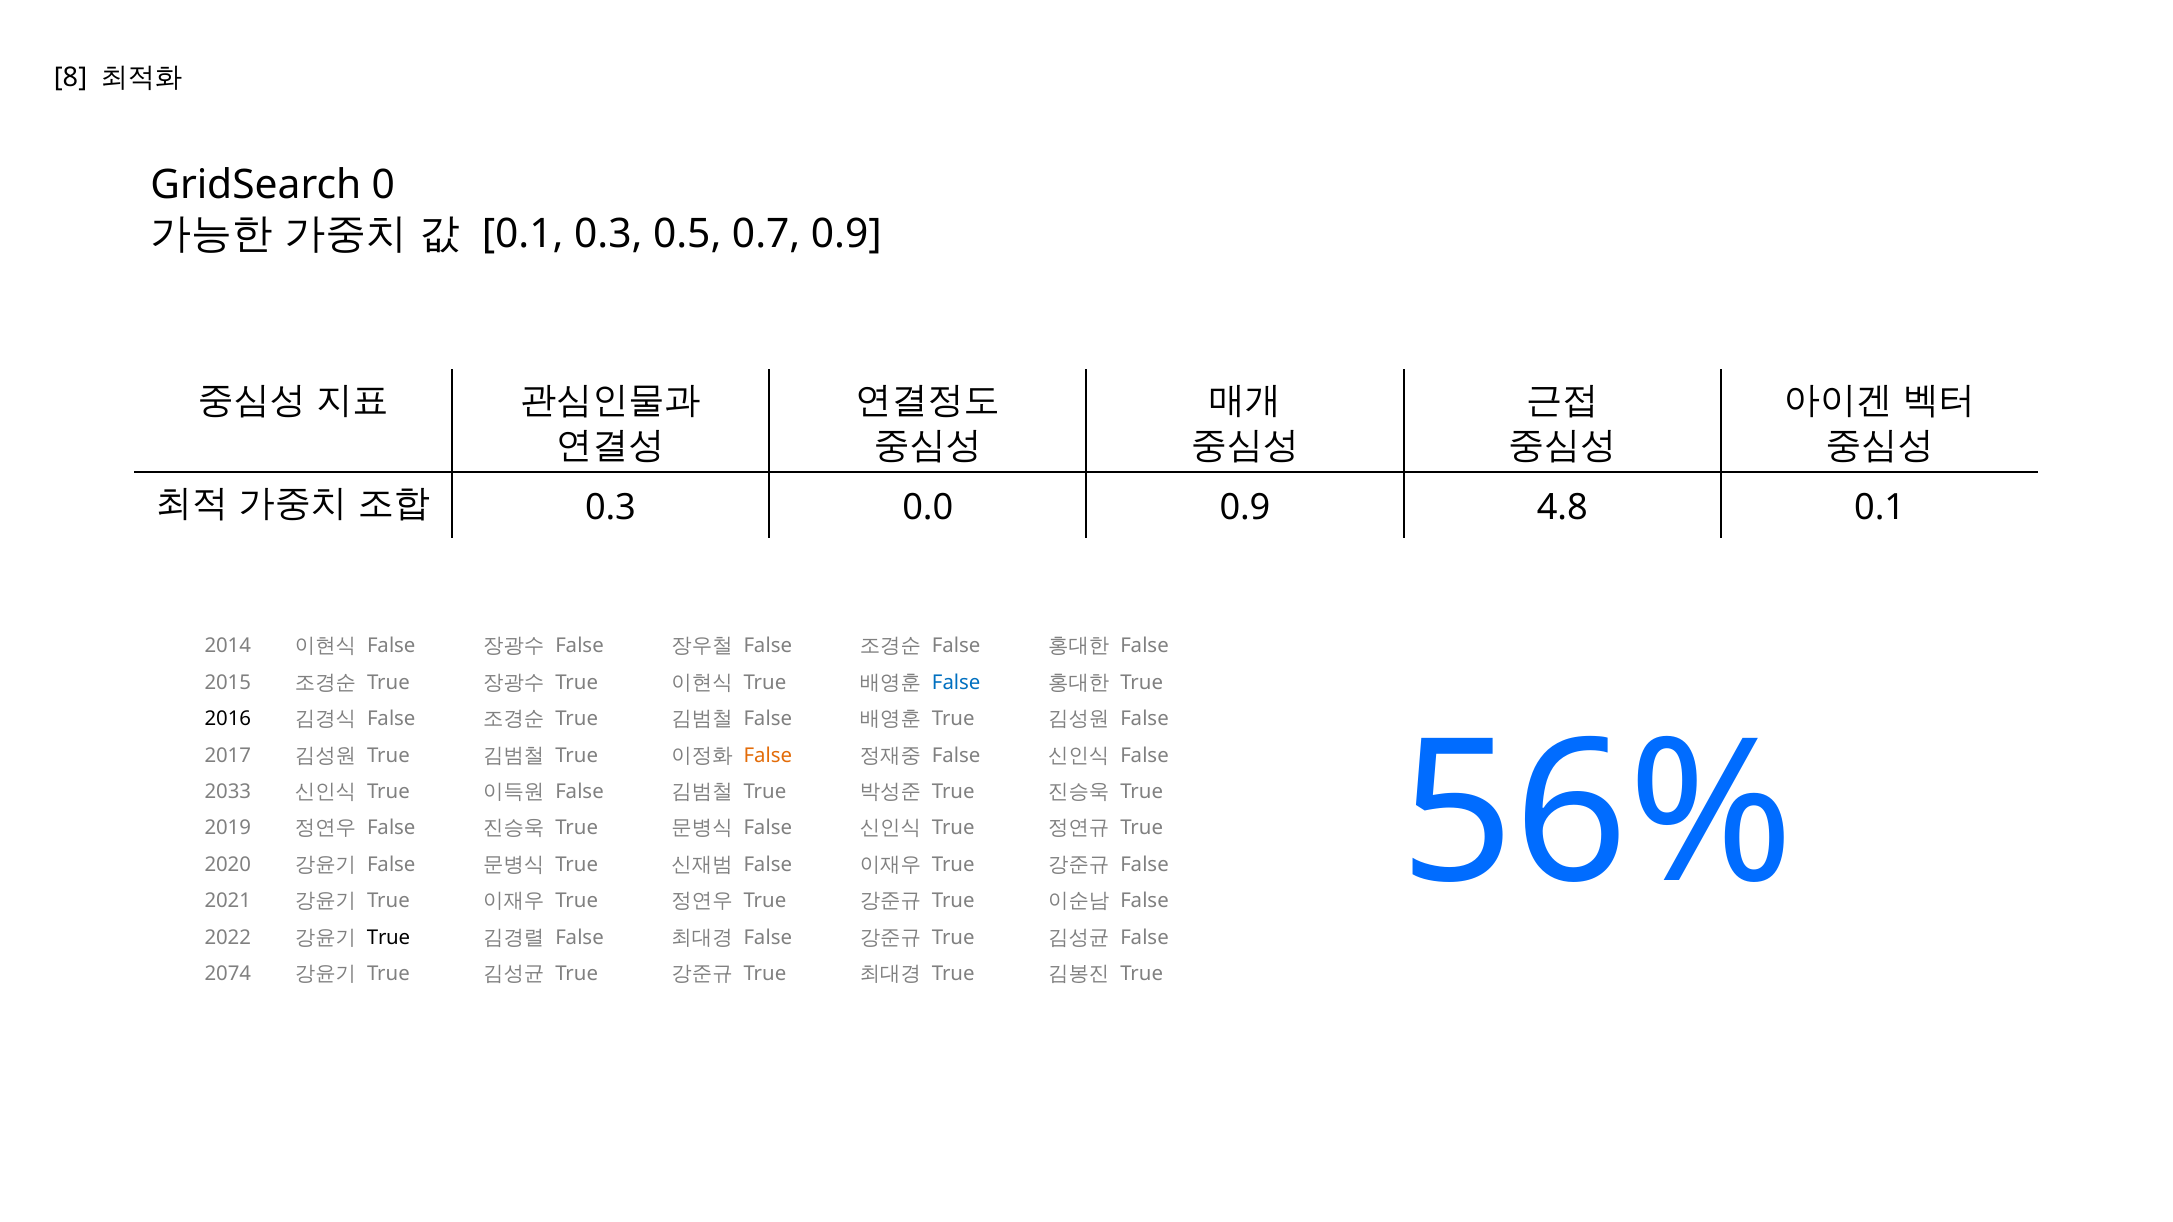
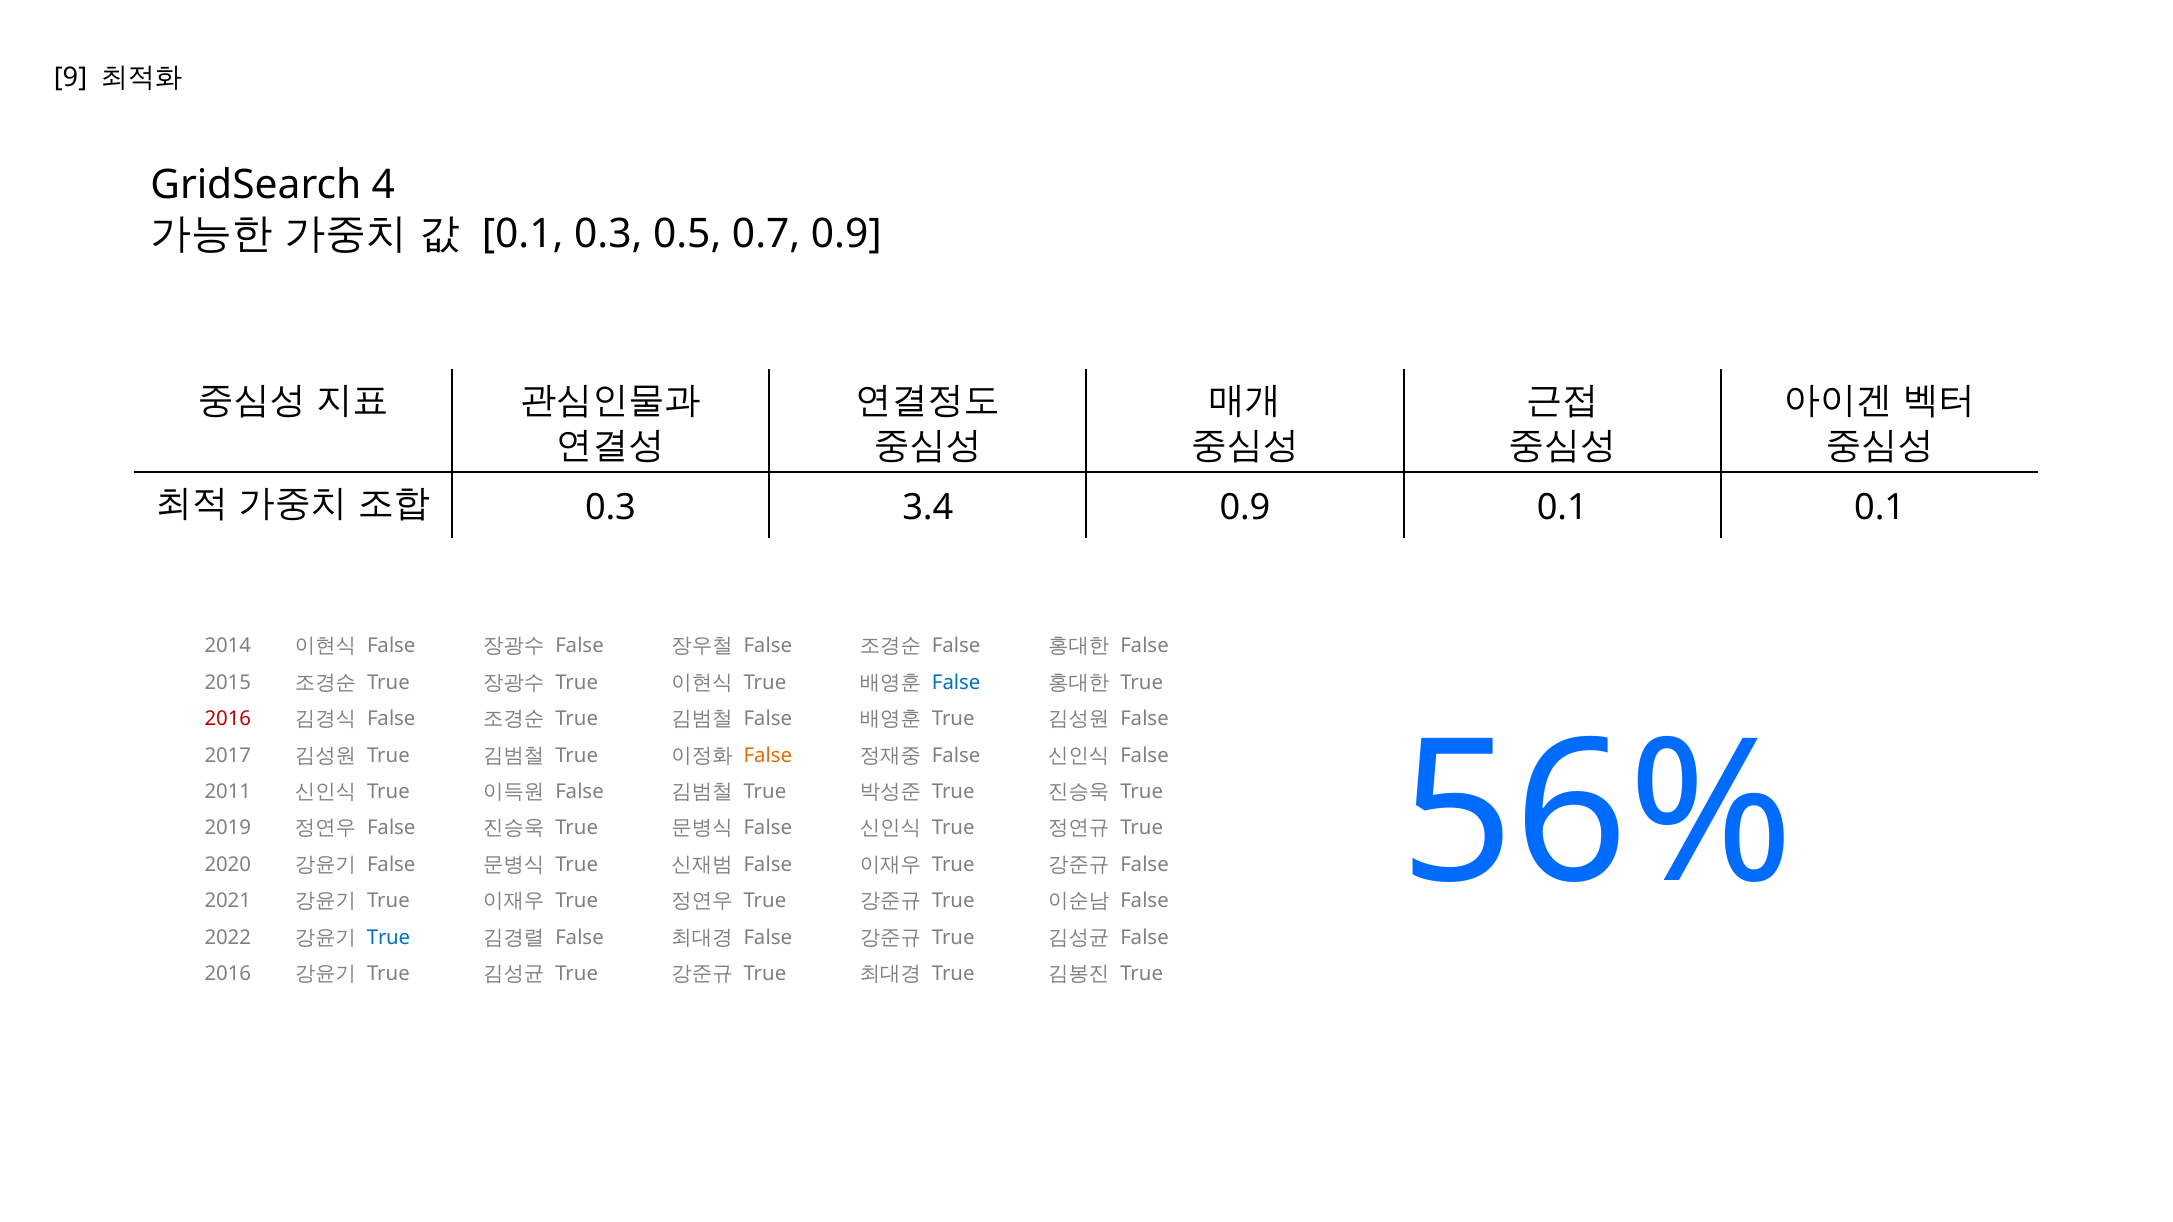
8: 8 -> 9
0: 0 -> 4
0.0: 0.0 -> 3.4
0.9 4.8: 4.8 -> 0.1
2016 at (228, 719) colour: black -> red
2033: 2033 -> 2011
True at (389, 938) colour: black -> blue
2074 at (228, 974): 2074 -> 2016
